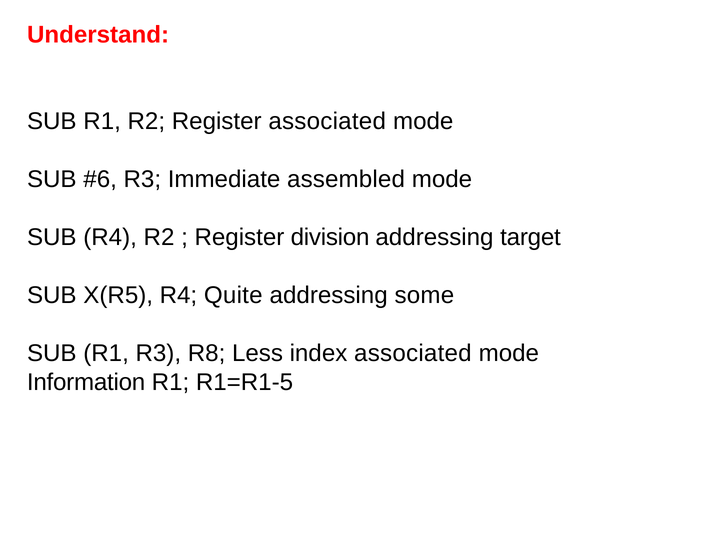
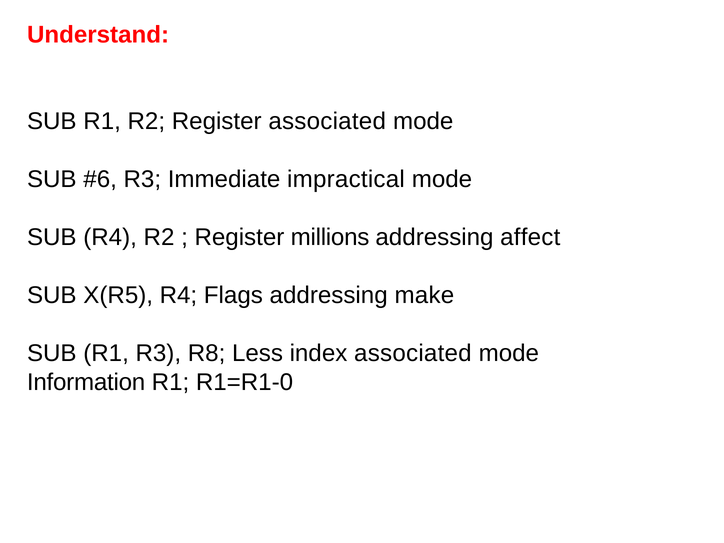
assembled: assembled -> impractical
division: division -> millions
target: target -> affect
Quite: Quite -> Flags
some: some -> make
R1=R1-5: R1=R1-5 -> R1=R1-0
